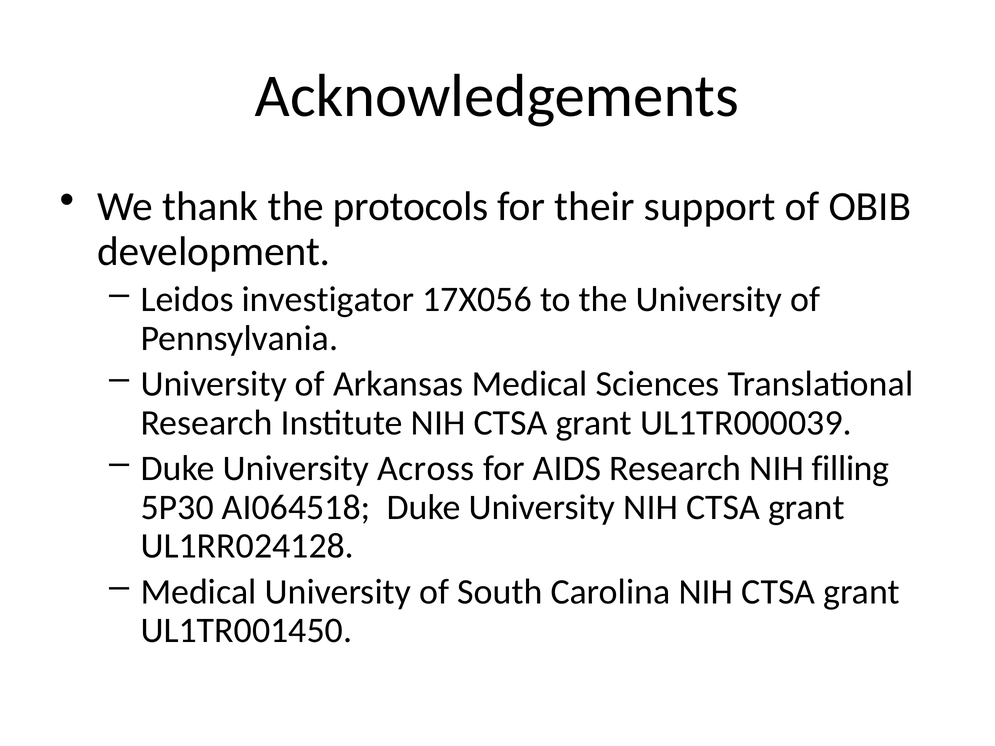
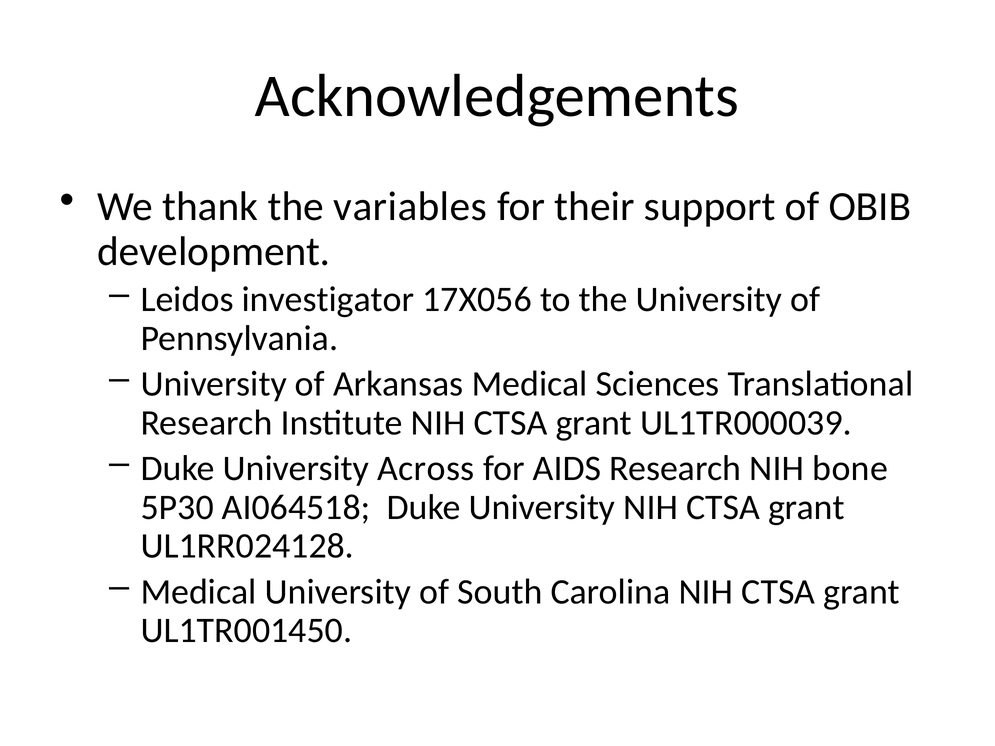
protocols: protocols -> variables
filling: filling -> bone
